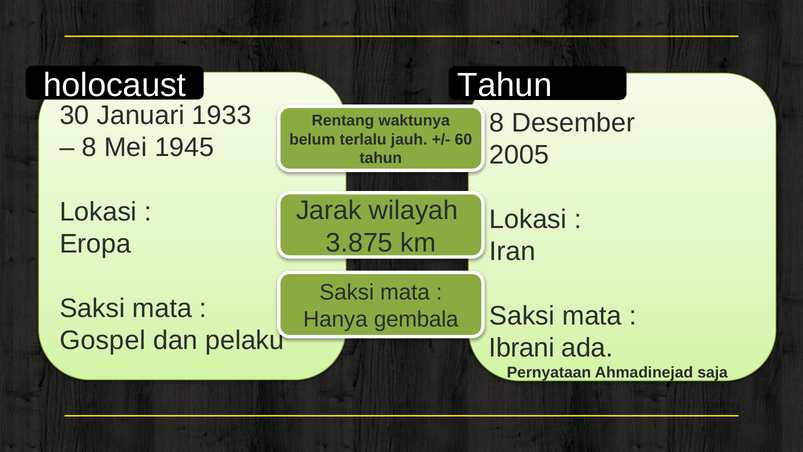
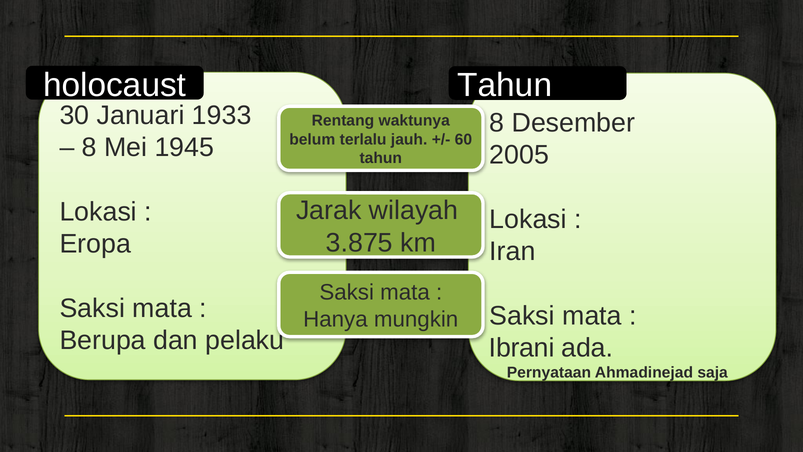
gembala: gembala -> mungkin
Gospel: Gospel -> Berupa
